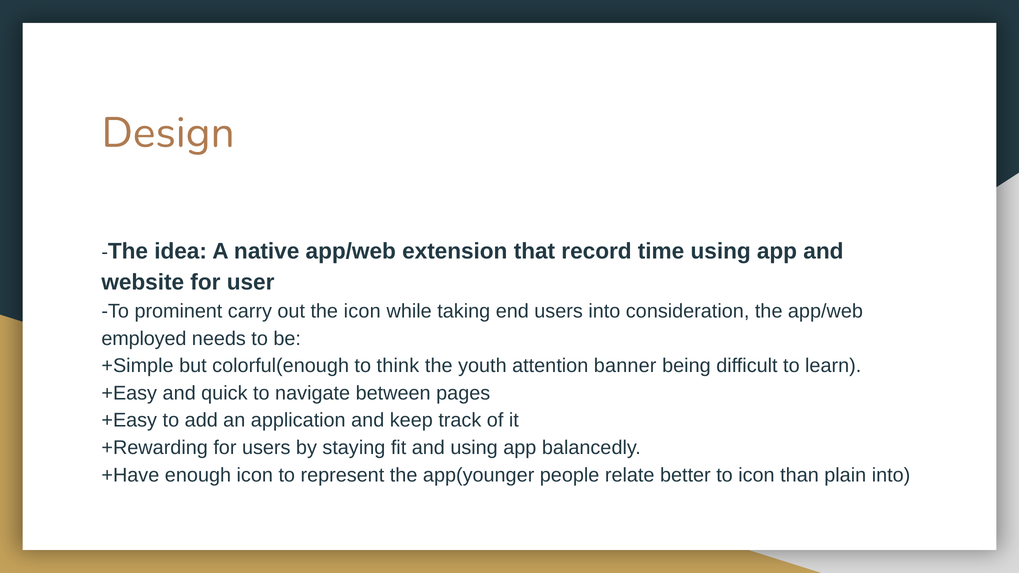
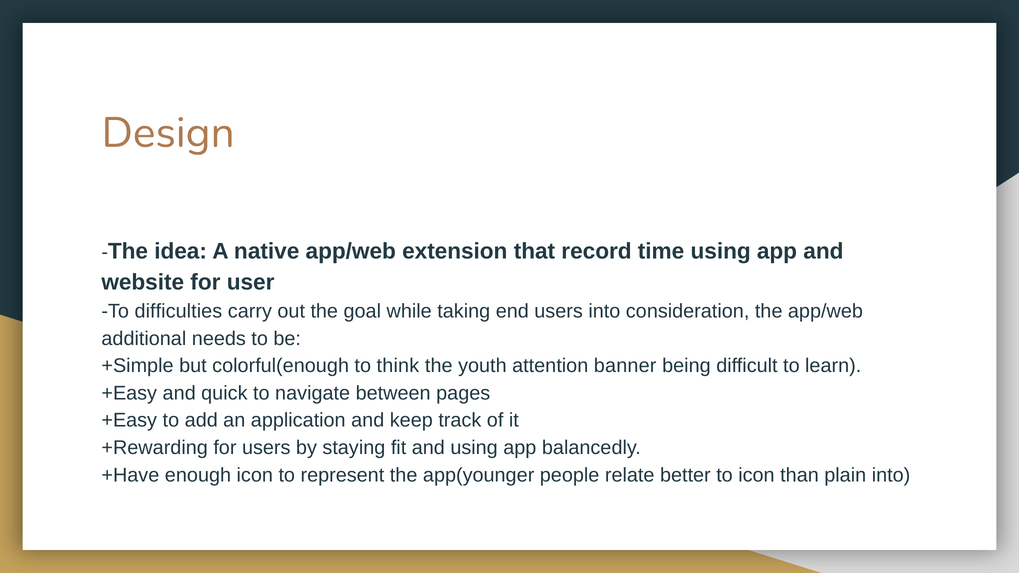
prominent: prominent -> difficulties
the icon: icon -> goal
employed: employed -> additional
